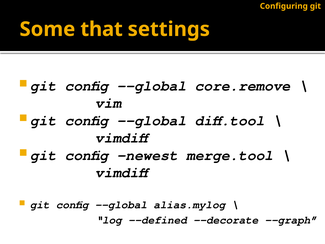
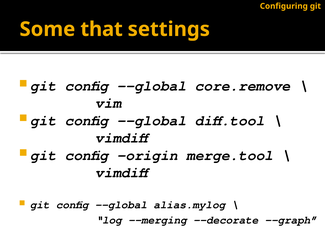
newest: newest -> origin
--defined: --defined -> --merging
